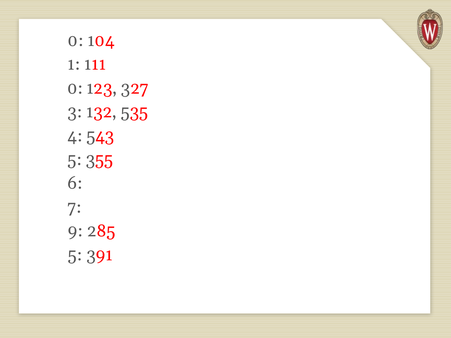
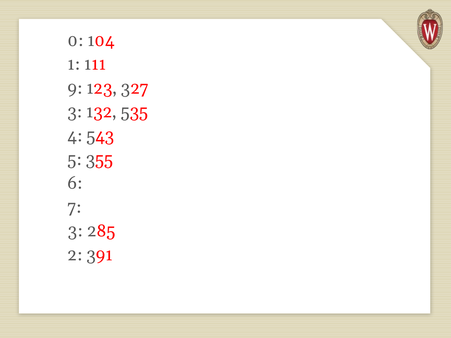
0 at (75, 88): 0 -> 9
9 at (75, 231): 9 -> 3
5 at (75, 255): 5 -> 2
